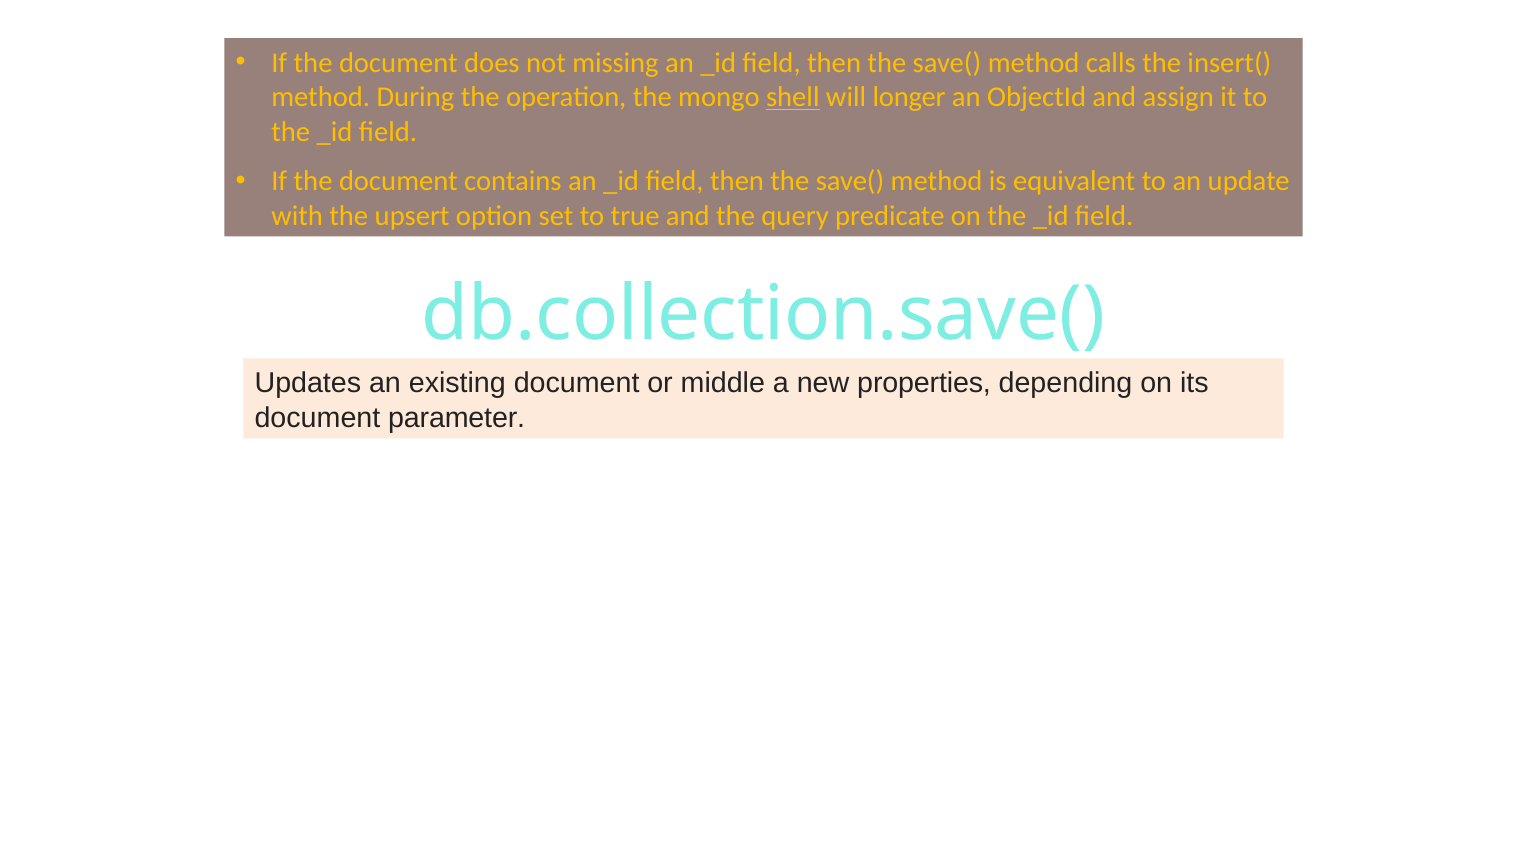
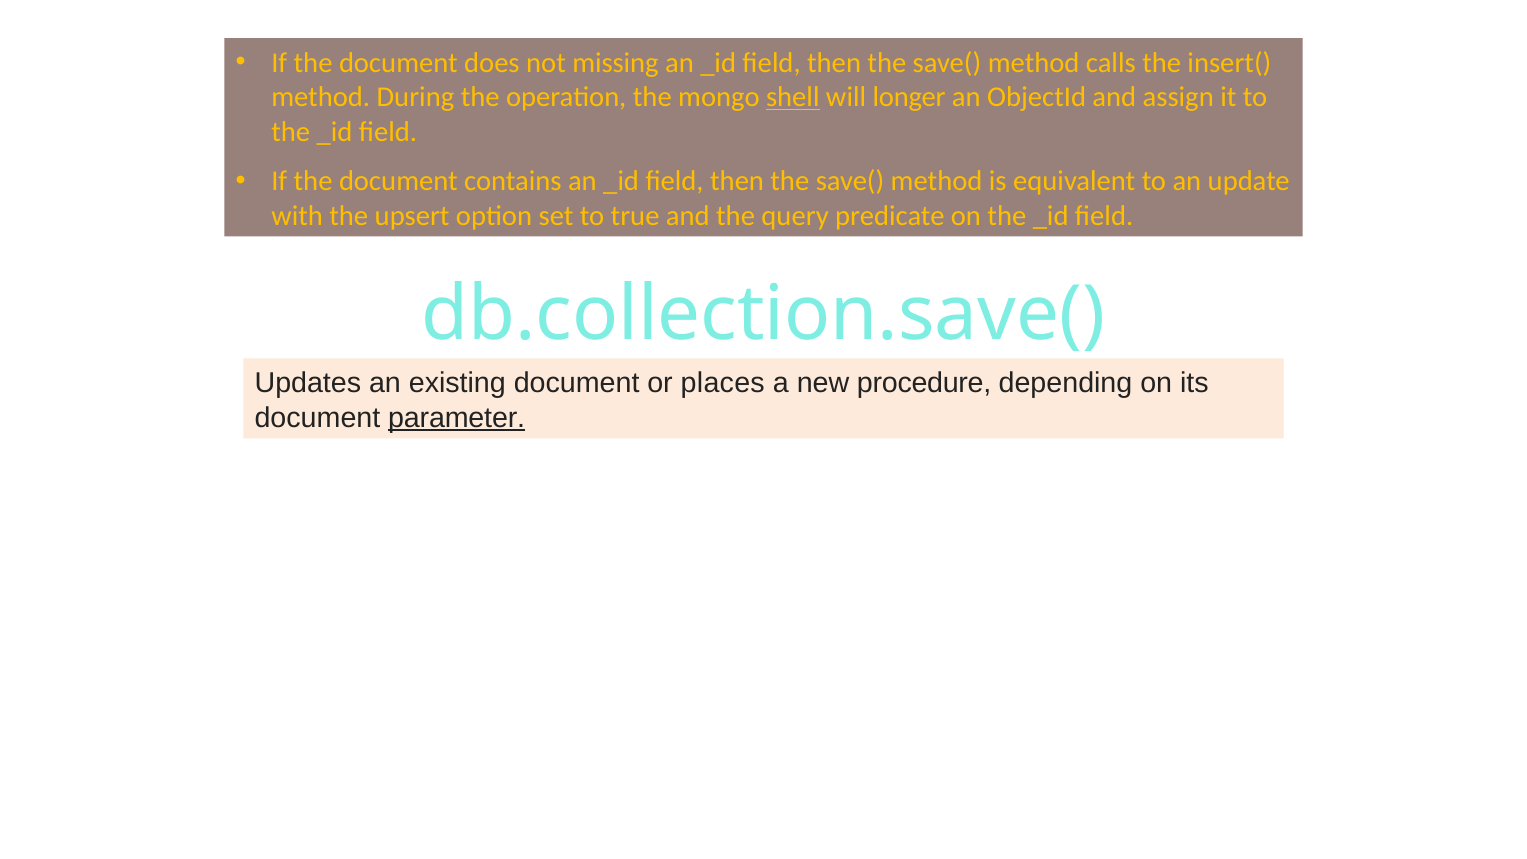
middle: middle -> places
properties: properties -> procedure
parameter underline: none -> present
